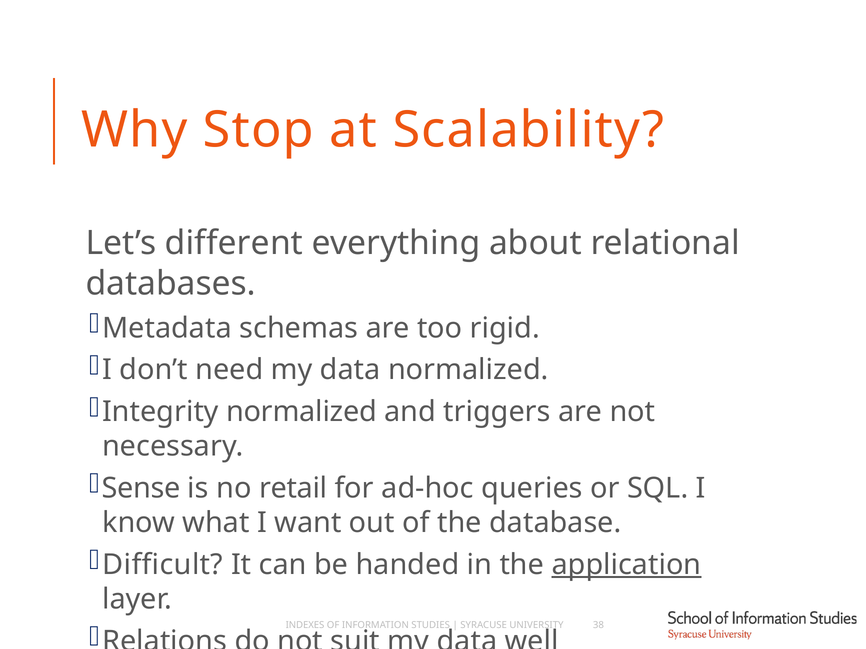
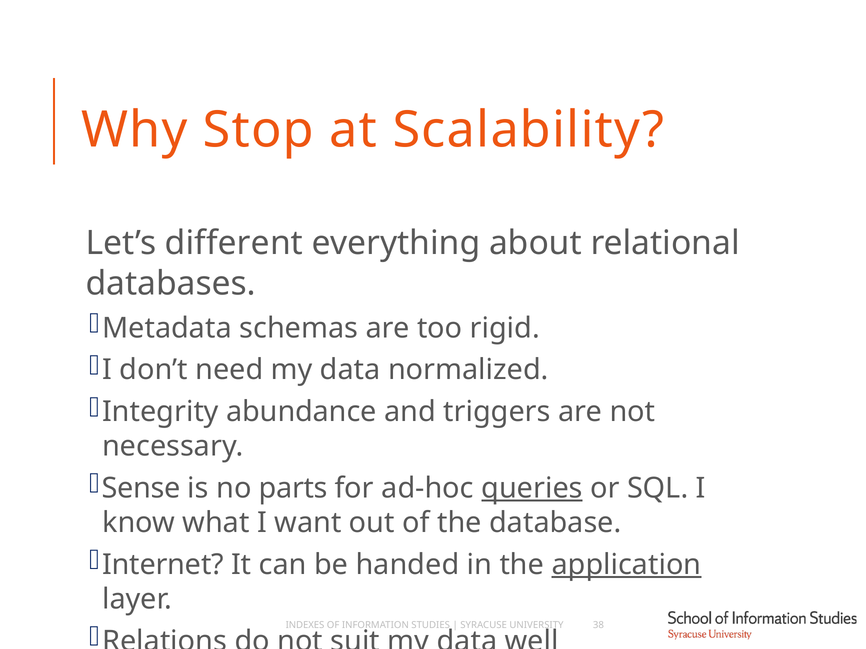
Integrity normalized: normalized -> abundance
retail: retail -> parts
queries underline: none -> present
Difficult: Difficult -> Internet
